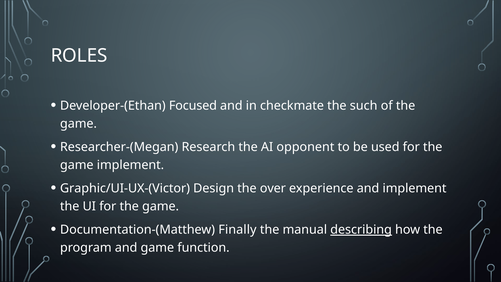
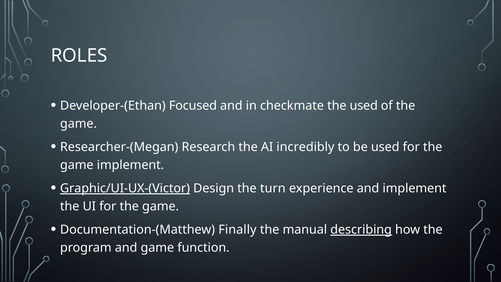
the such: such -> used
opponent: opponent -> incredibly
Graphic/UI-UX-(Victor underline: none -> present
over: over -> turn
